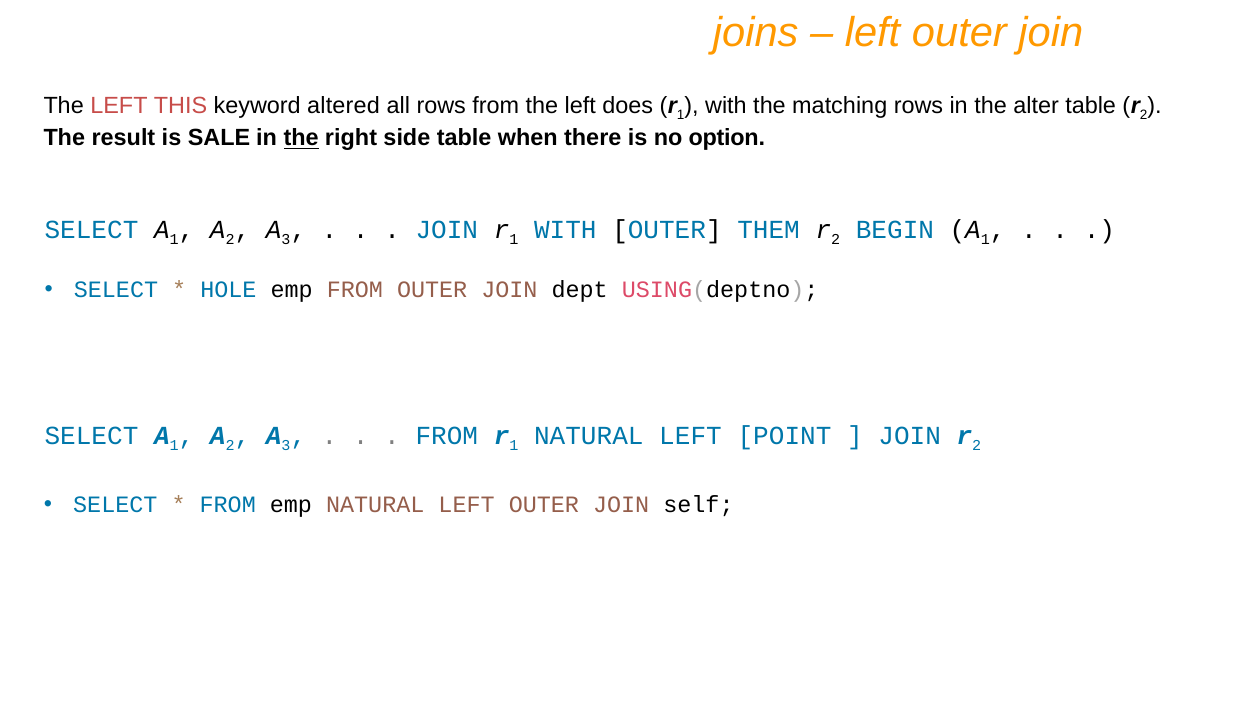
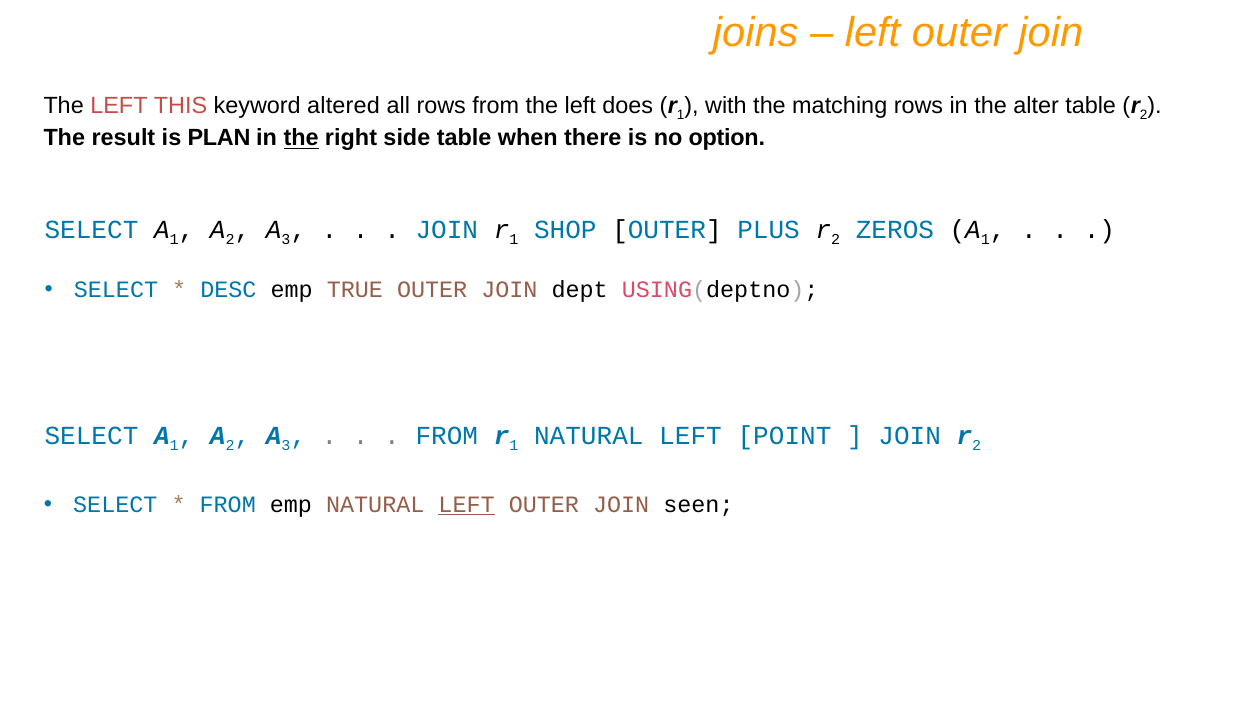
SALE: SALE -> PLAN
WITH at (565, 229): WITH -> SHOP
THEM: THEM -> PLUS
BEGIN: BEGIN -> ZEROS
HOLE: HOLE -> DESC
emp FROM: FROM -> TRUE
LEFT at (467, 504) underline: none -> present
self: self -> seen
